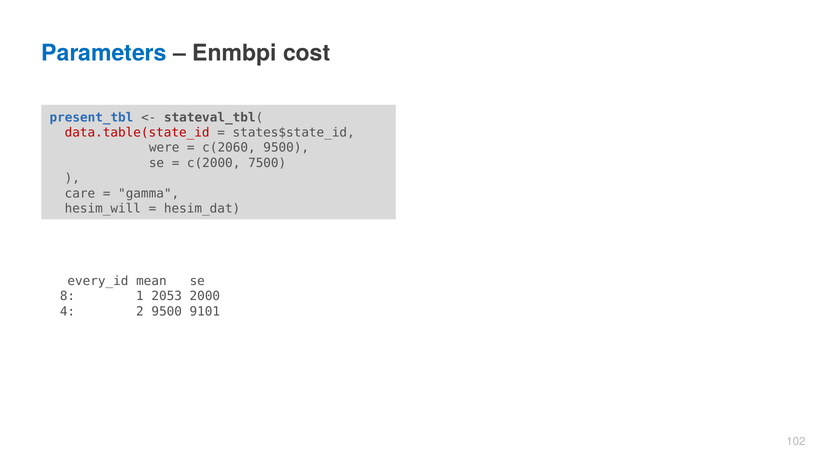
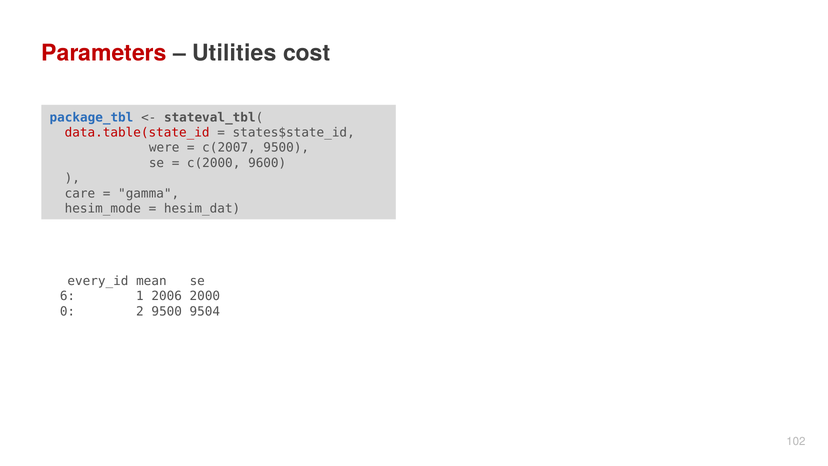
Parameters colour: blue -> red
Enmbpi: Enmbpi -> Utilities
present_tbl: present_tbl -> package_tbl
c(2060: c(2060 -> c(2007
7500: 7500 -> 9600
hesim_will: hesim_will -> hesim_mode
8: 8 -> 6
2053: 2053 -> 2006
4: 4 -> 0
9101: 9101 -> 9504
